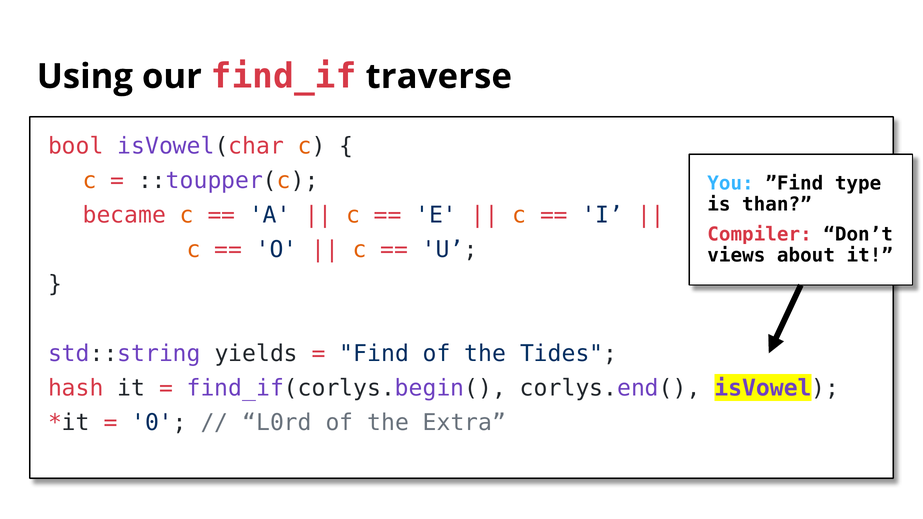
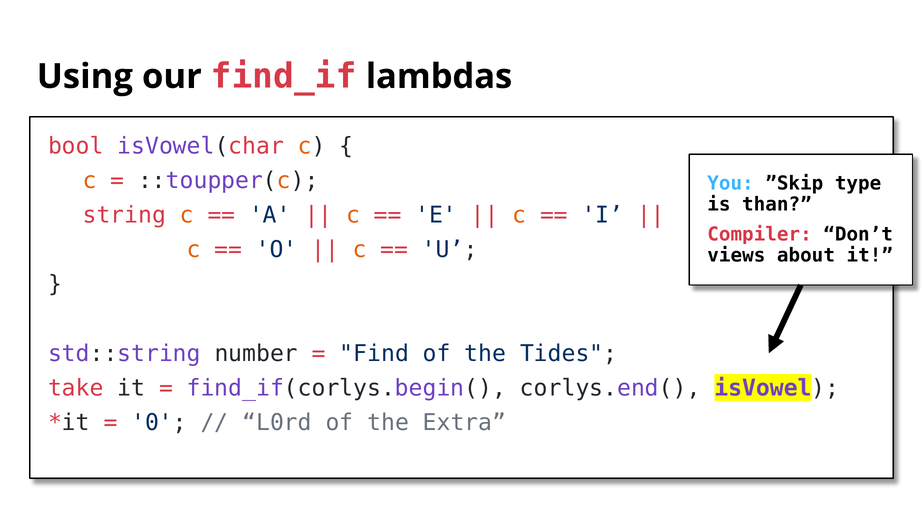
traverse: traverse -> lambdas
”Find: ”Find -> ”Skip
became: became -> string
yields: yields -> number
hash: hash -> take
